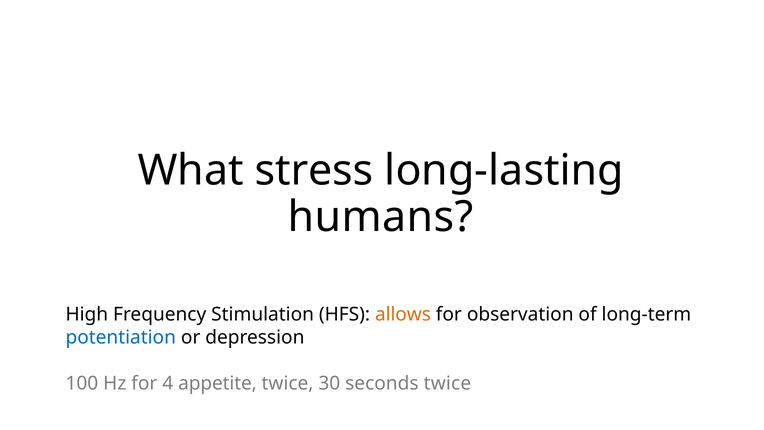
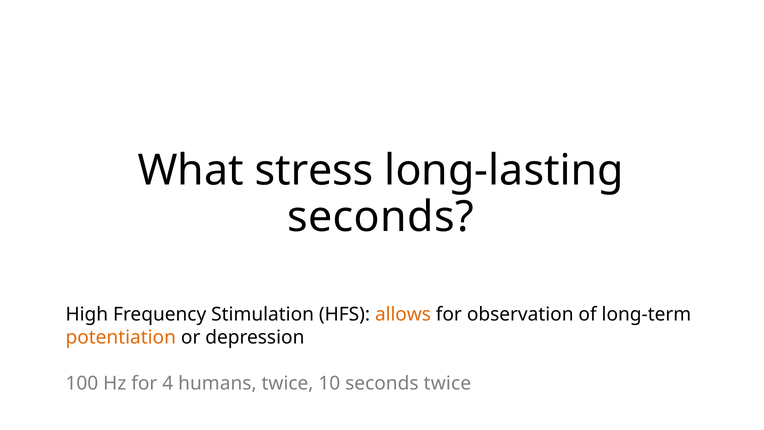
humans at (380, 217): humans -> seconds
potentiation colour: blue -> orange
appetite: appetite -> humans
30: 30 -> 10
